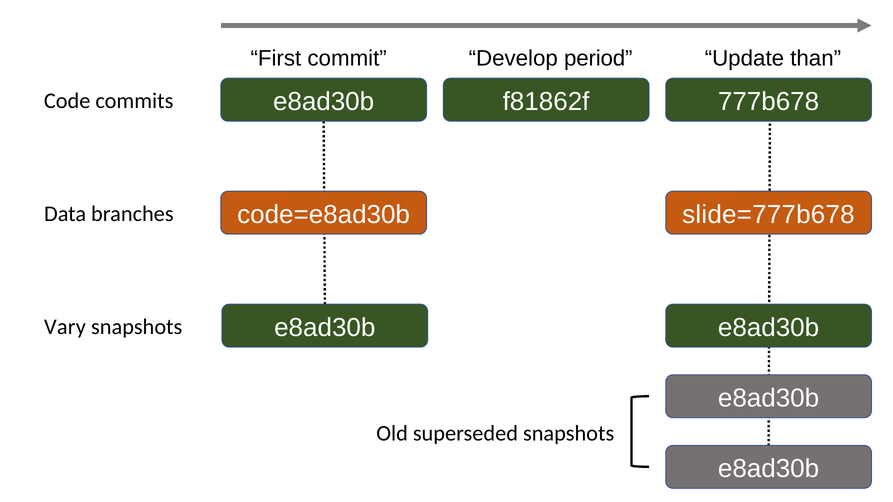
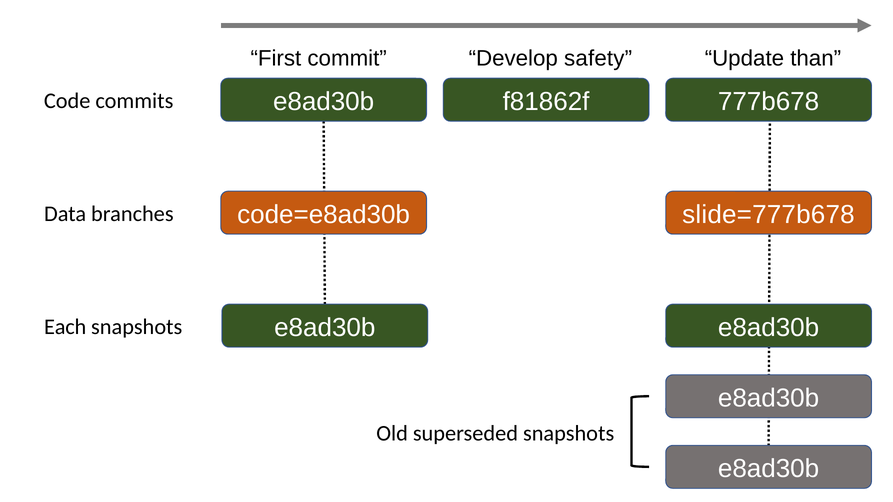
period: period -> safety
Vary: Vary -> Each
